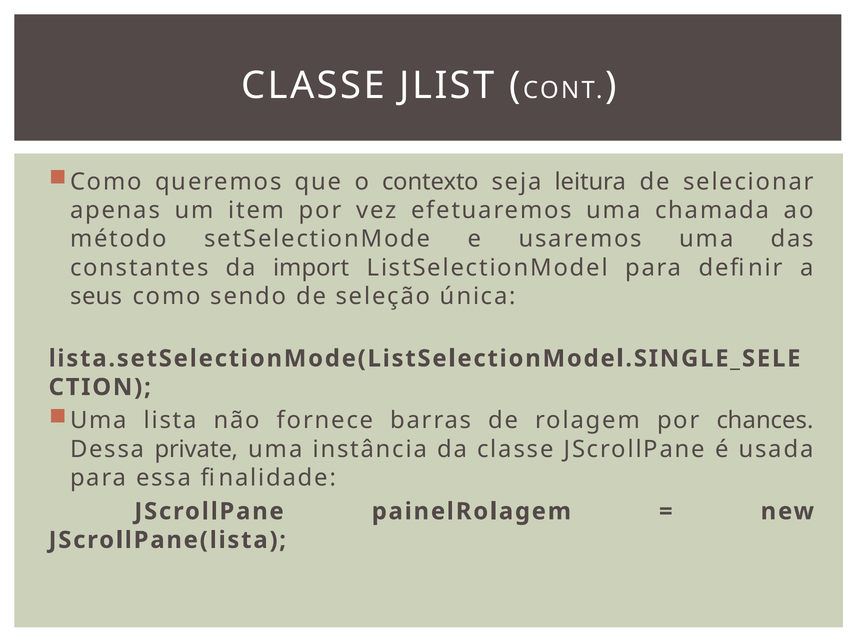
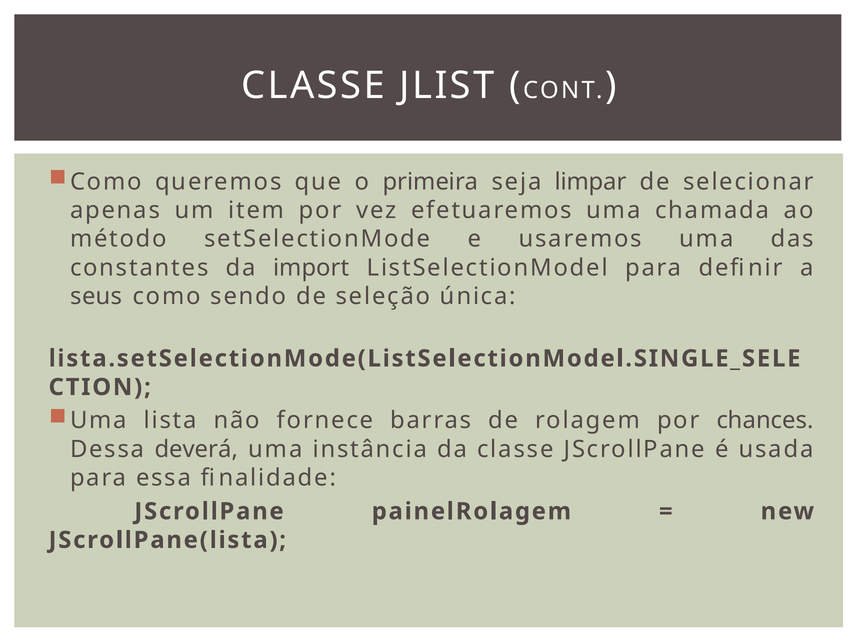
contexto: contexto -> primeira
leitura: leitura -> limpar
private: private -> deverá
